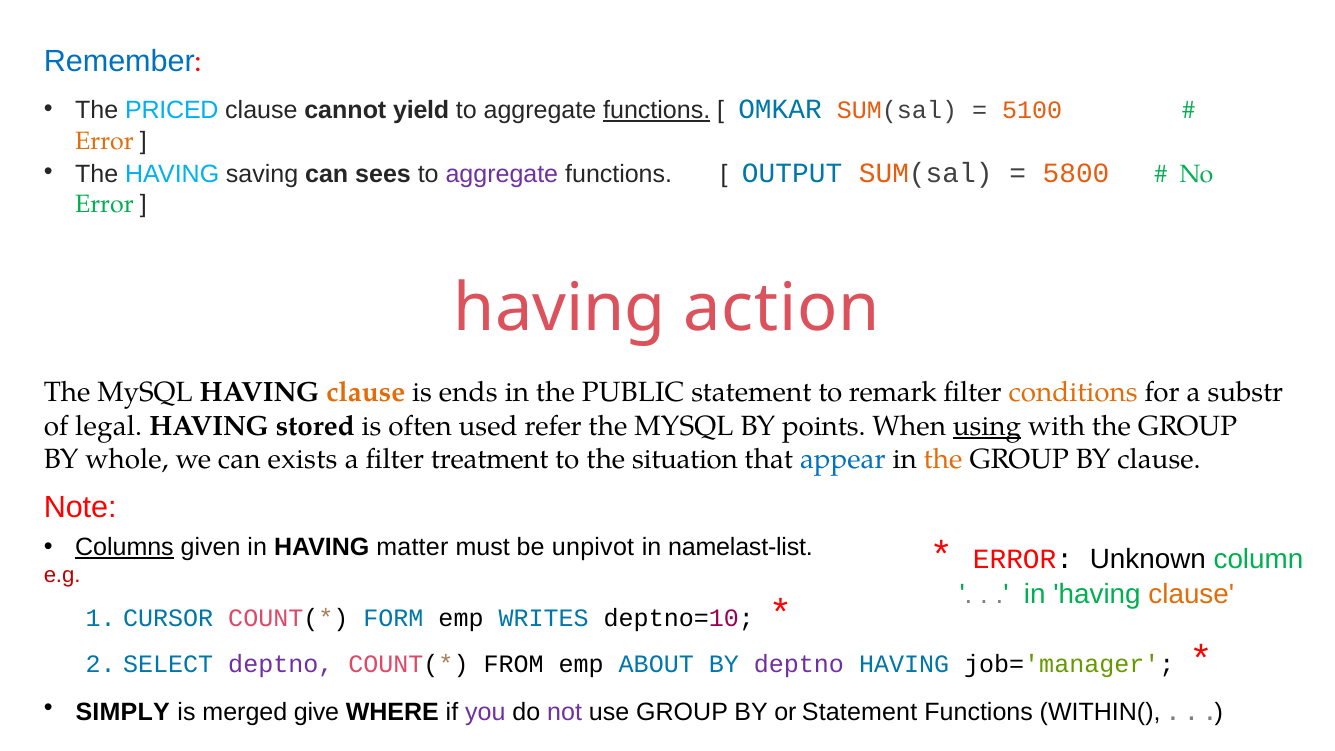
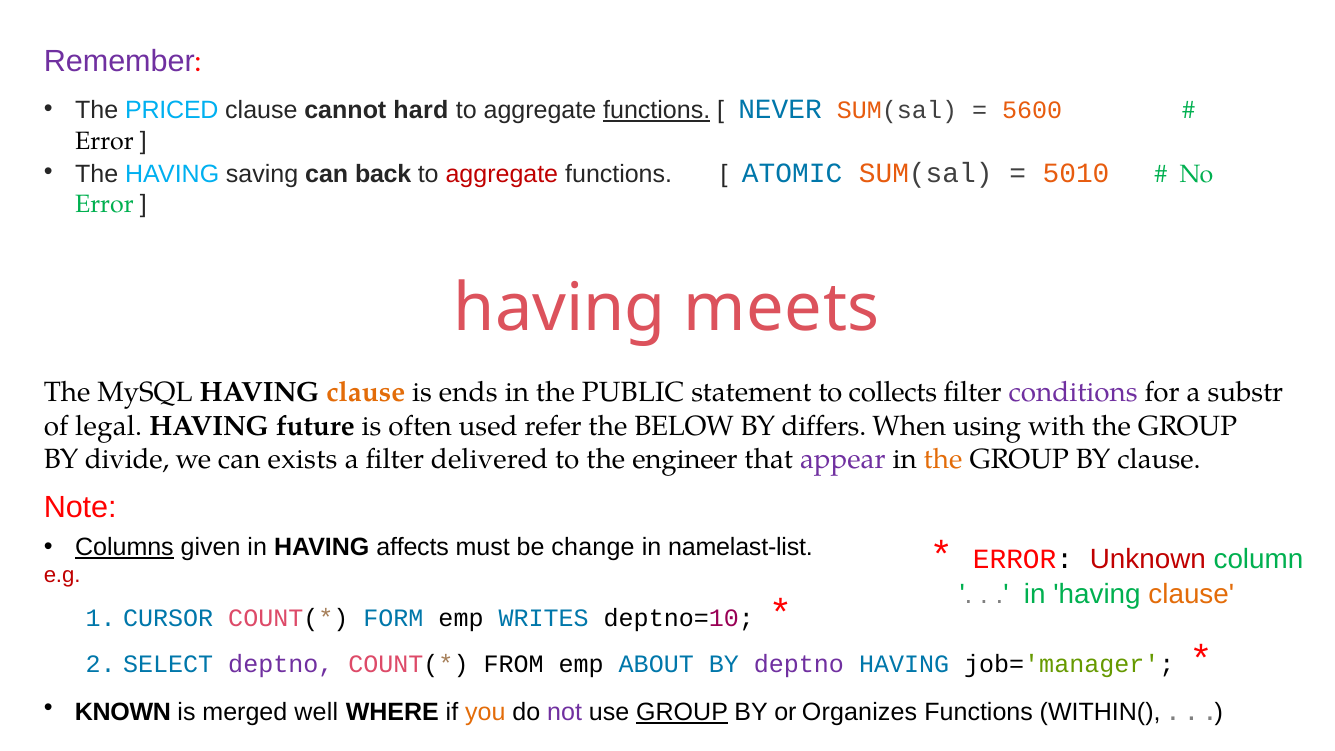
Remember colour: blue -> purple
yield: yield -> hard
OMKAR: OMKAR -> NEVER
5100: 5100 -> 5600
Error at (104, 141) colour: orange -> black
sees: sees -> back
aggregate at (502, 174) colour: purple -> red
OUTPUT: OUTPUT -> ATOMIC
5800: 5800 -> 5010
action: action -> meets
remark: remark -> collects
conditions colour: orange -> purple
stored: stored -> future
MYSQL at (684, 426): MYSQL -> BELOW
points: points -> differs
using underline: present -> none
whole: whole -> divide
treatment: treatment -> delivered
situation: situation -> engineer
appear colour: blue -> purple
matter: matter -> affects
unpivot: unpivot -> change
Unknown colour: black -> red
SIMPLY: SIMPLY -> KNOWN
give: give -> well
you colour: purple -> orange
GROUP at (682, 712) underline: none -> present
or Statement: Statement -> Organizes
